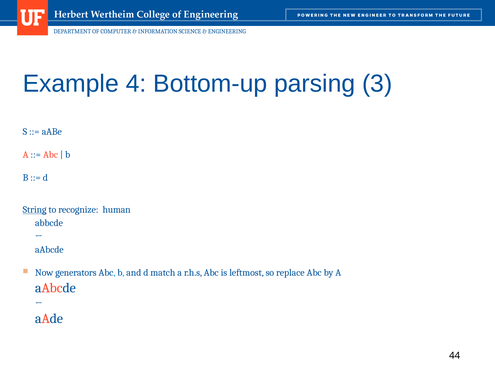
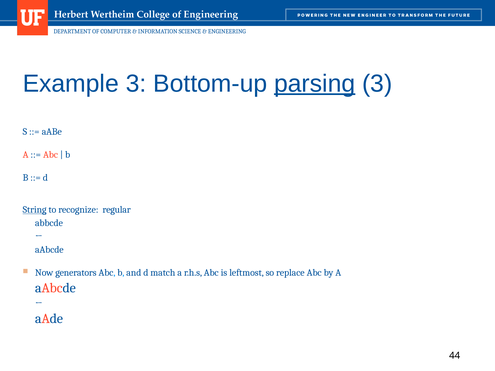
Example 4: 4 -> 3
parsing underline: none -> present
human: human -> regular
